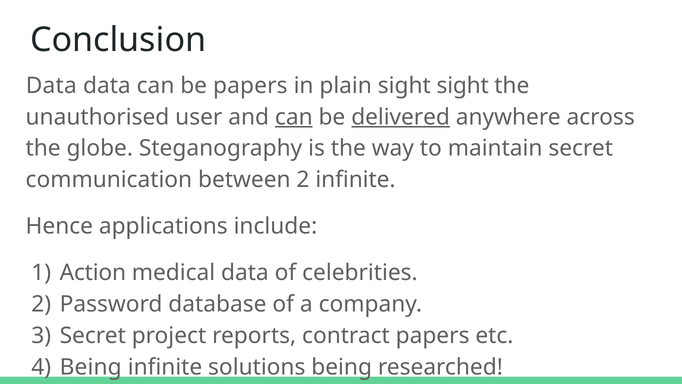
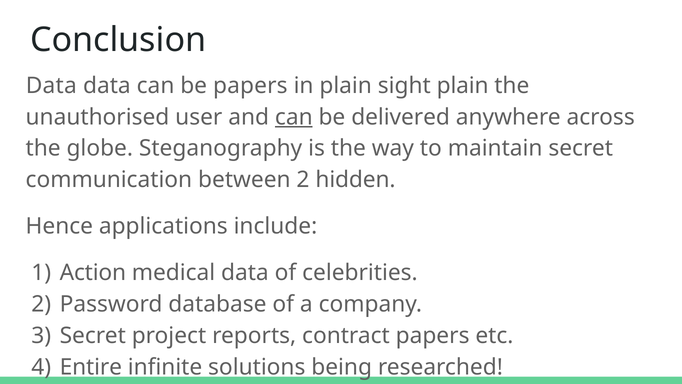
sight sight: sight -> plain
delivered underline: present -> none
2 infinite: infinite -> hidden
Being at (91, 367): Being -> Entire
